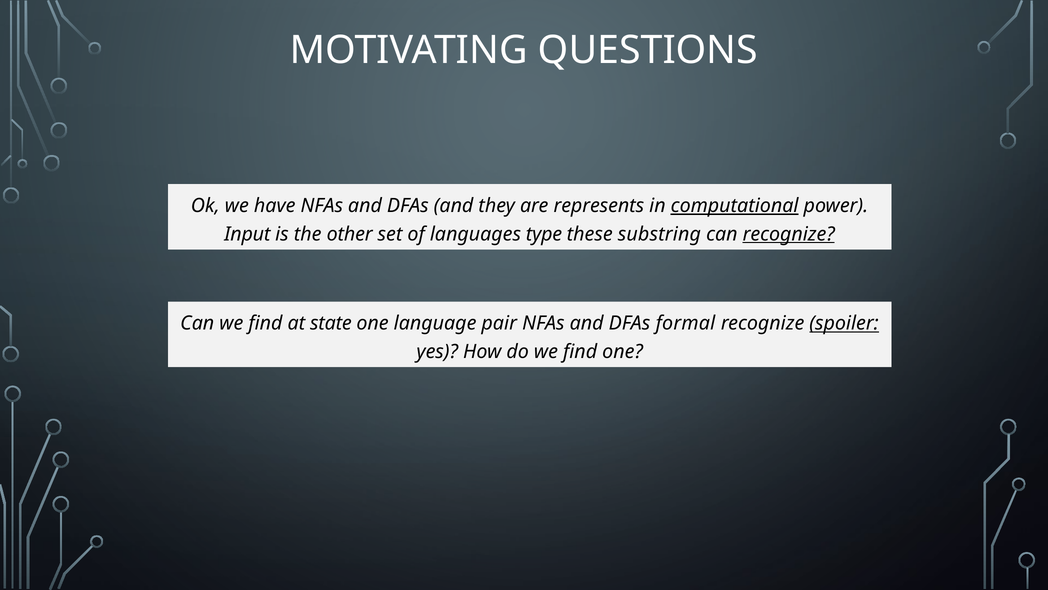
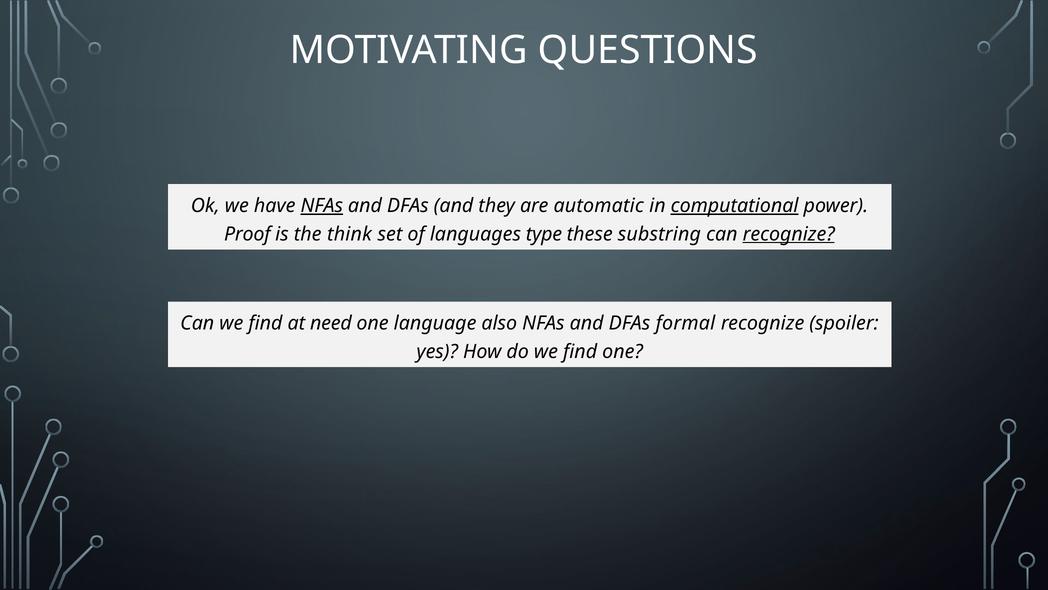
NFAs at (322, 206) underline: none -> present
represents: represents -> automatic
Input: Input -> Proof
other: other -> think
state: state -> need
pair: pair -> also
spoiler underline: present -> none
